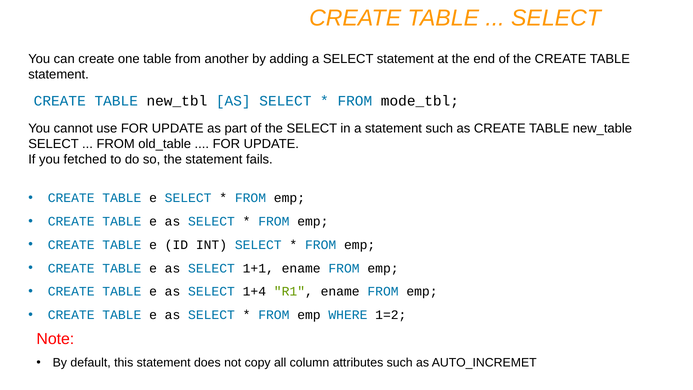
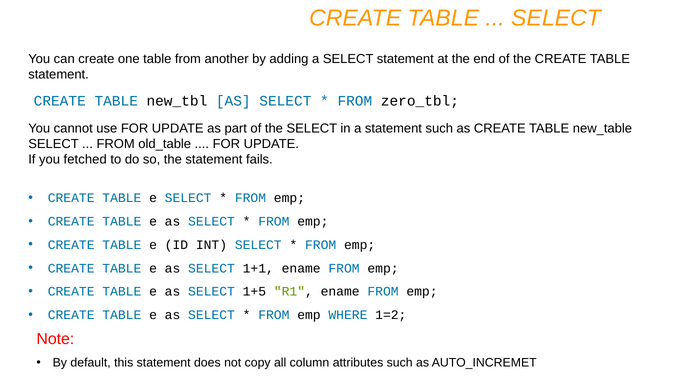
mode_tbl: mode_tbl -> zero_tbl
1+4: 1+4 -> 1+5
